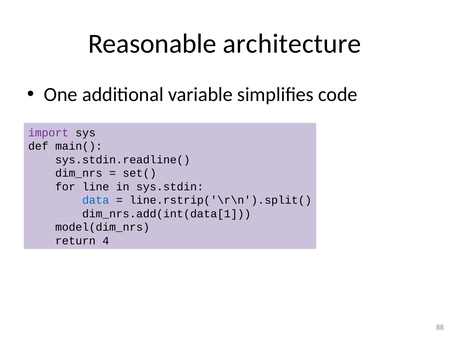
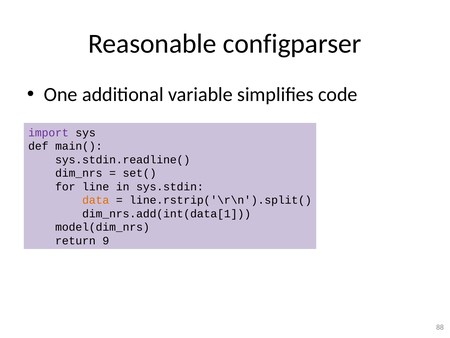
architecture: architecture -> configparser
data colour: blue -> orange
4: 4 -> 9
